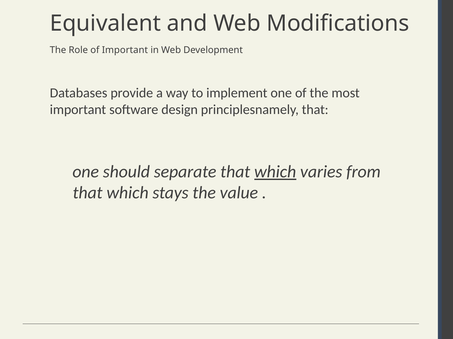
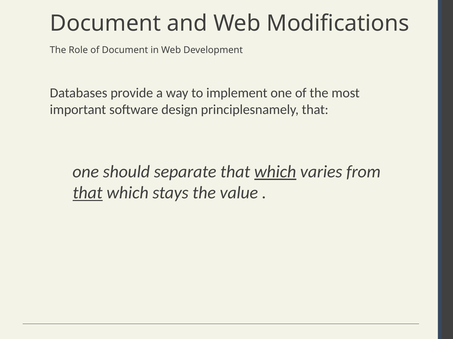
Equivalent at (105, 24): Equivalent -> Document
of Important: Important -> Document
that at (88, 193) underline: none -> present
